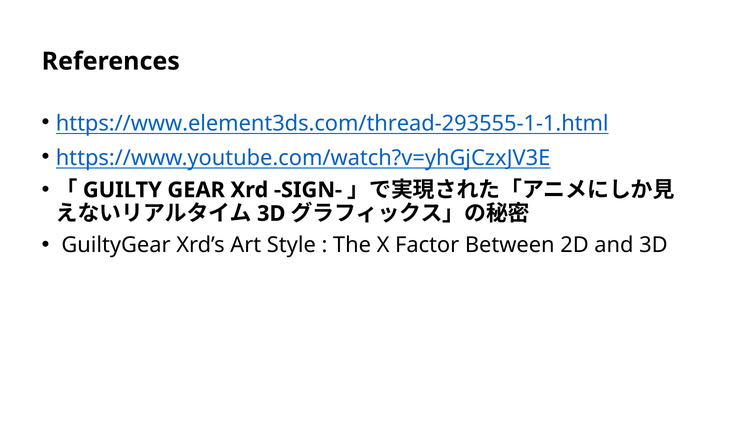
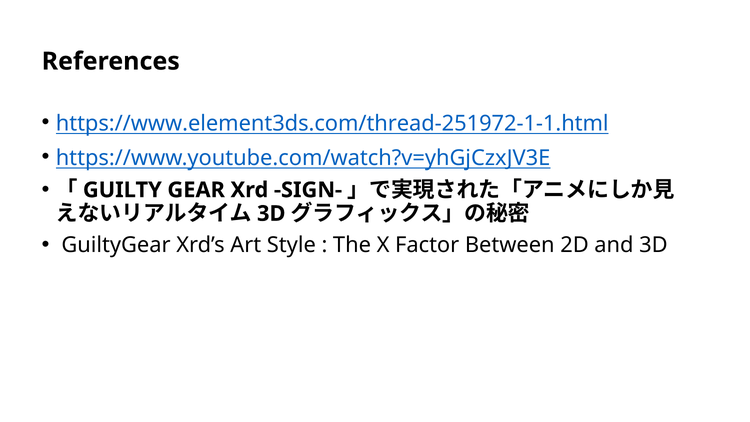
https://www.element3ds.com/thread-293555-1-1.html: https://www.element3ds.com/thread-293555-1-1.html -> https://www.element3ds.com/thread-251972-1-1.html
